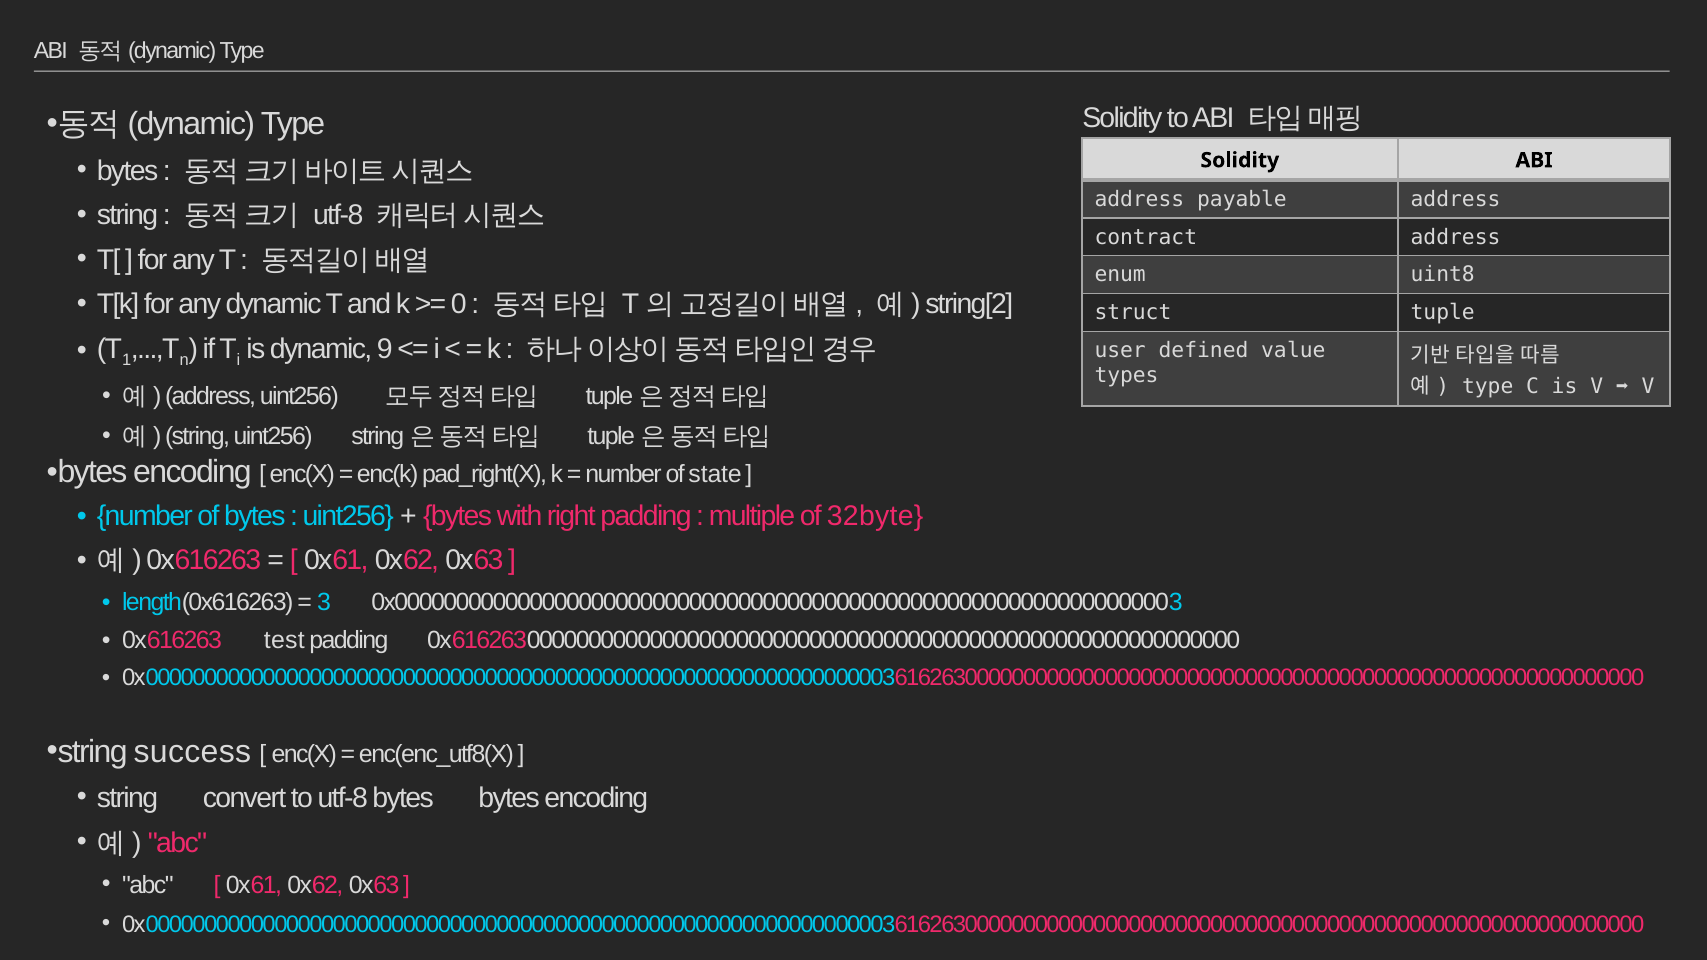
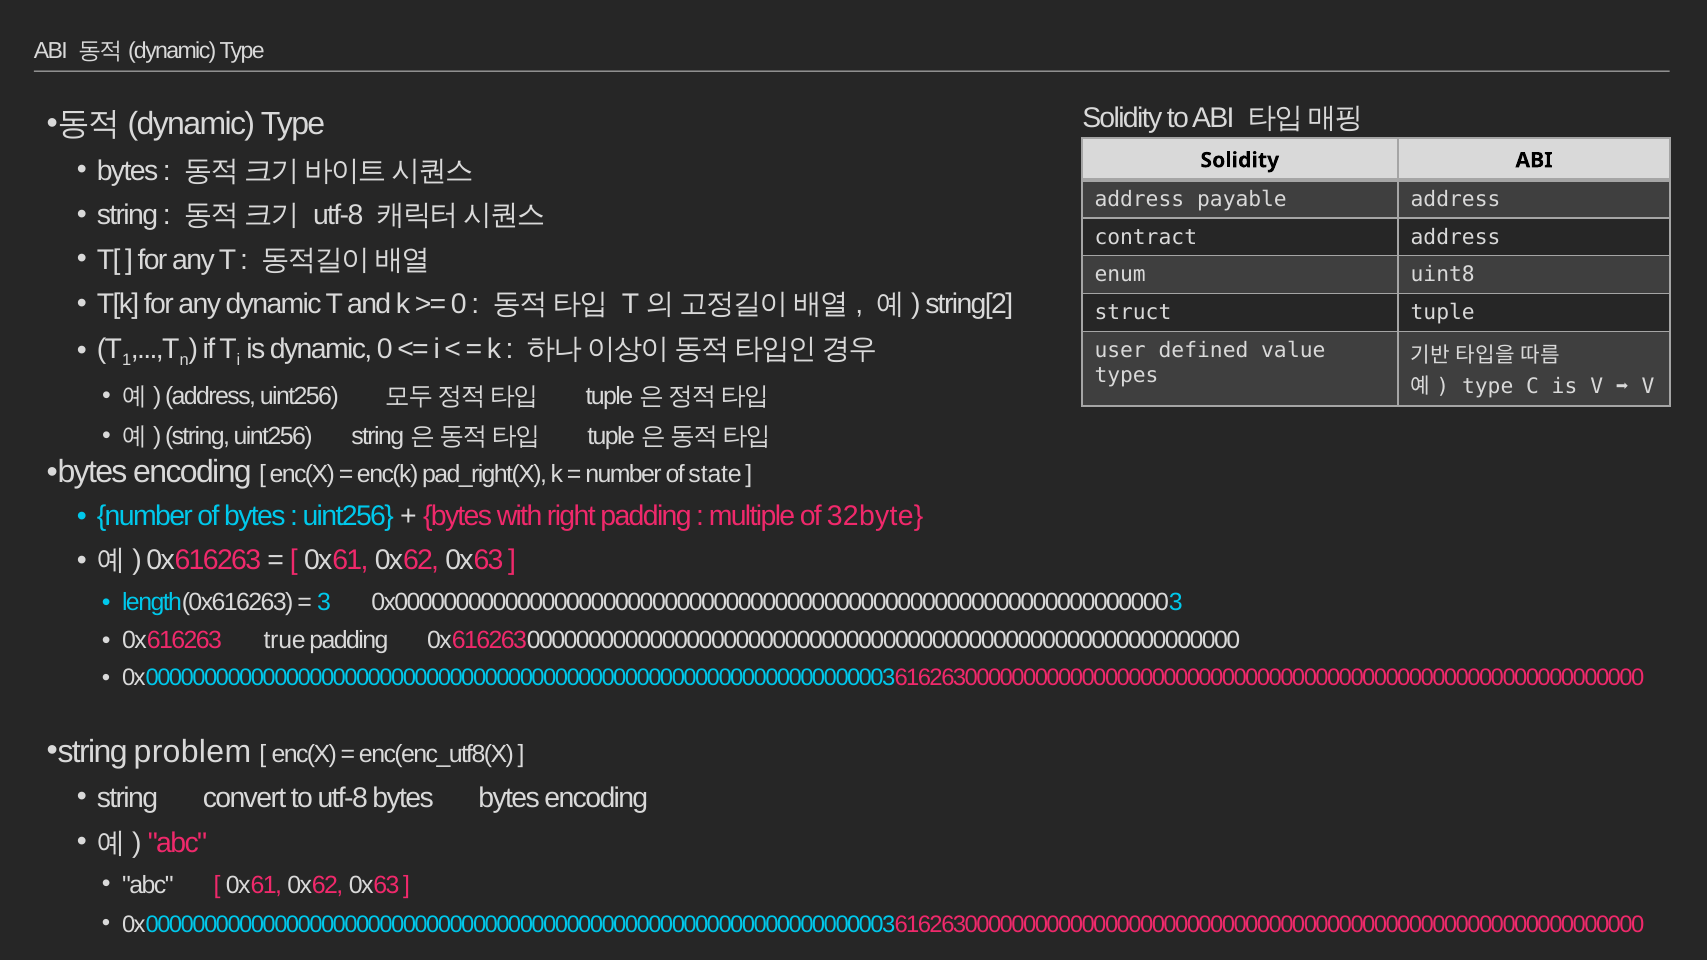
dynamic 9: 9 -> 0
test: test -> true
success: success -> problem
